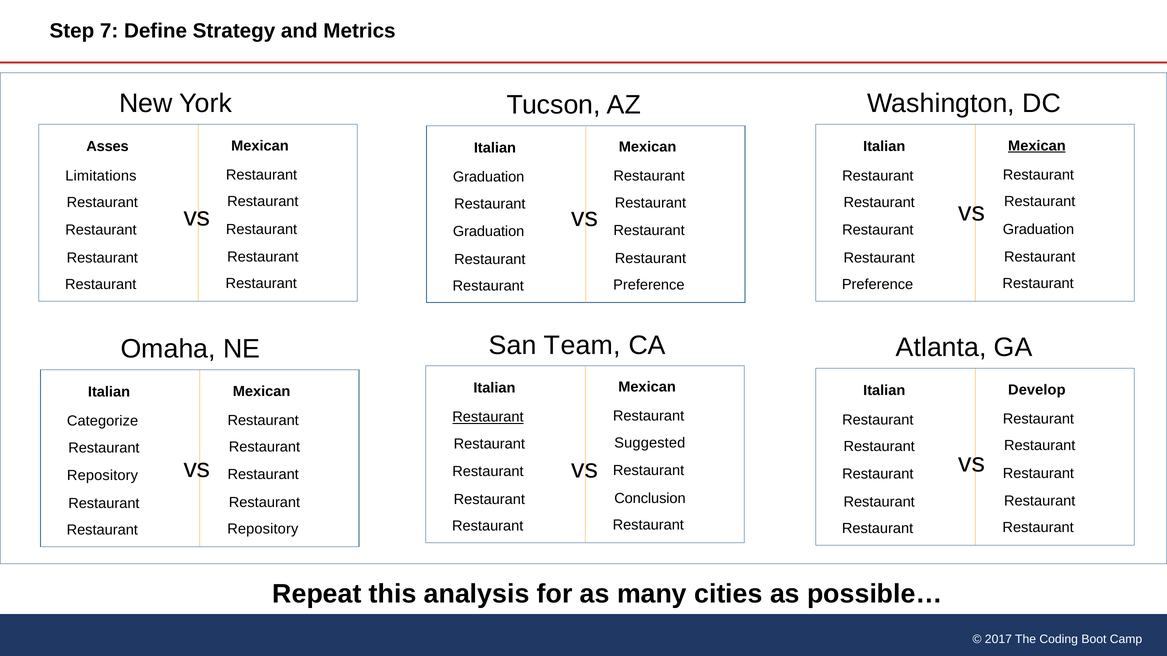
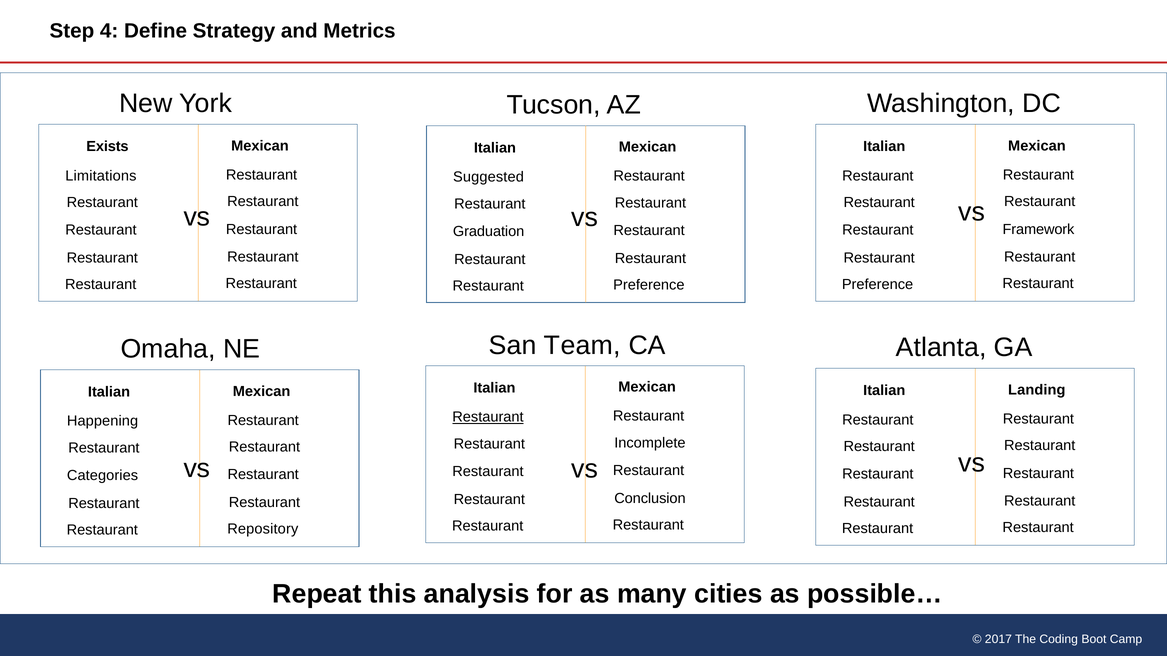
7: 7 -> 4
Asses: Asses -> Exists
Mexican at (1037, 146) underline: present -> none
Graduation at (489, 177): Graduation -> Suggested
Graduation at (1038, 229): Graduation -> Framework
Develop: Develop -> Landing
Categorize: Categorize -> Happening
Suggested: Suggested -> Incomplete
Repository at (102, 476): Repository -> Categories
